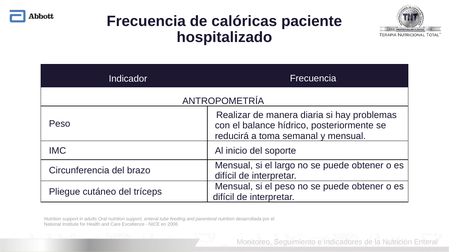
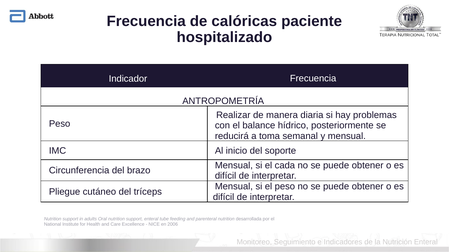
largo: largo -> cada
